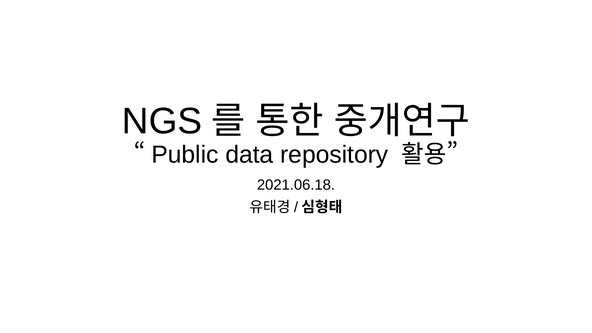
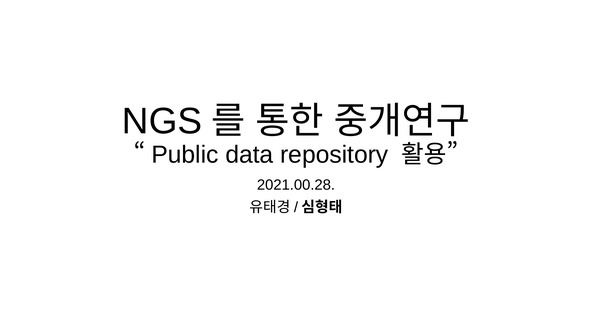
2021.06.18: 2021.06.18 -> 2021.00.28
